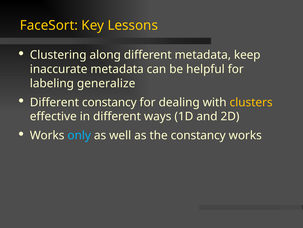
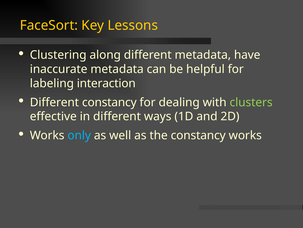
keep: keep -> have
generalize: generalize -> interaction
clusters colour: yellow -> light green
